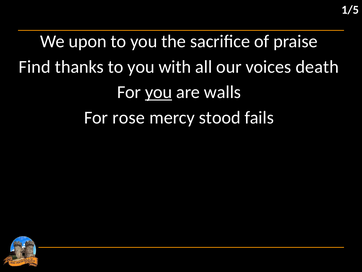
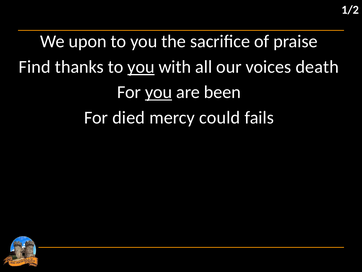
1/5: 1/5 -> 1/2
you at (141, 67) underline: none -> present
walls: walls -> been
rose: rose -> died
stood: stood -> could
